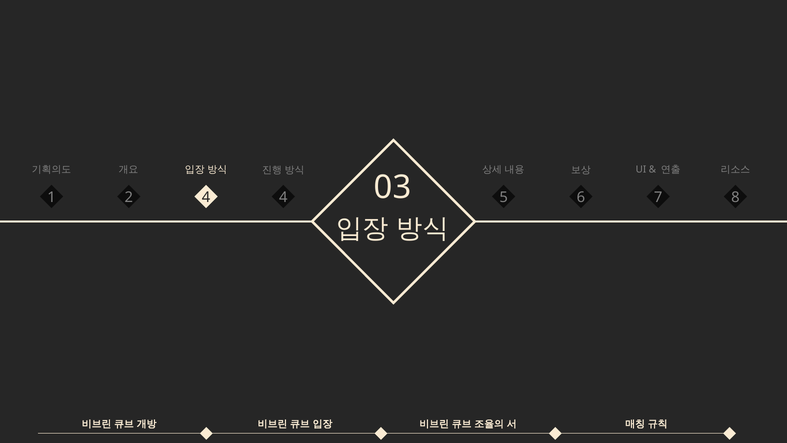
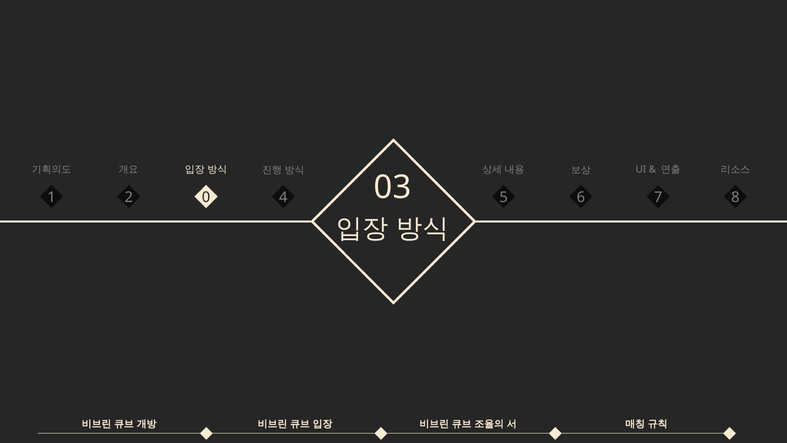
2 4: 4 -> 0
